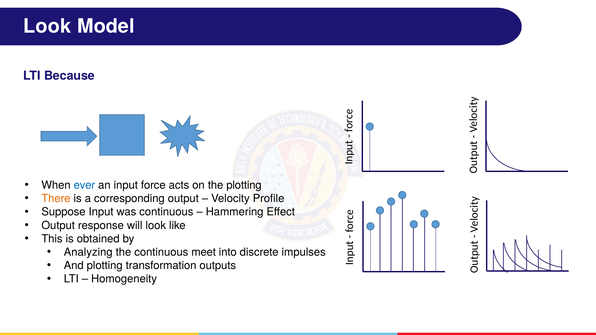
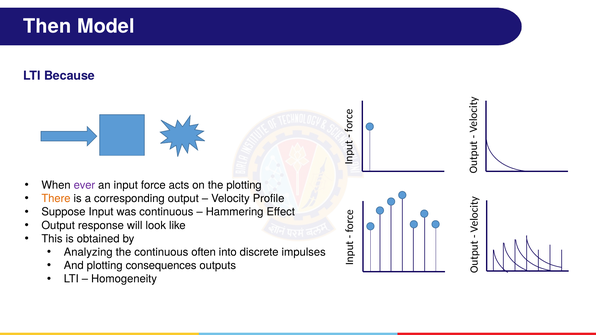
Look at (47, 26): Look -> Then
ever colour: blue -> purple
meet: meet -> often
transformation: transformation -> consequences
